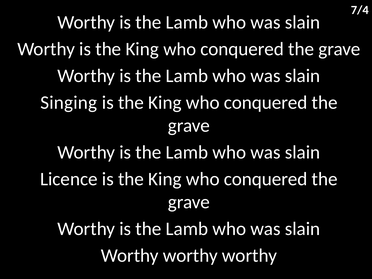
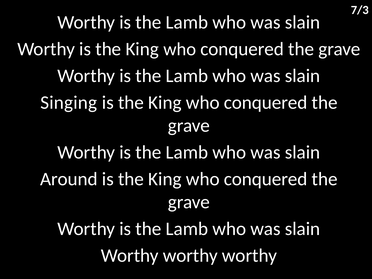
7/4: 7/4 -> 7/3
Licence: Licence -> Around
